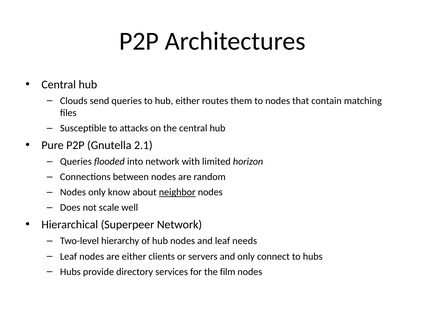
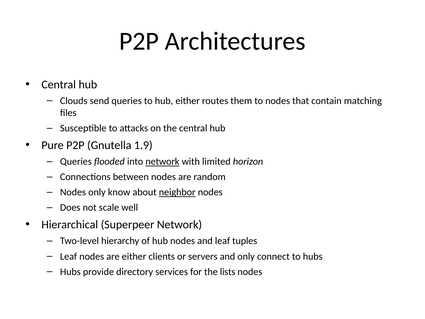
2.1: 2.1 -> 1.9
network at (162, 161) underline: none -> present
needs: needs -> tuples
film: film -> lists
